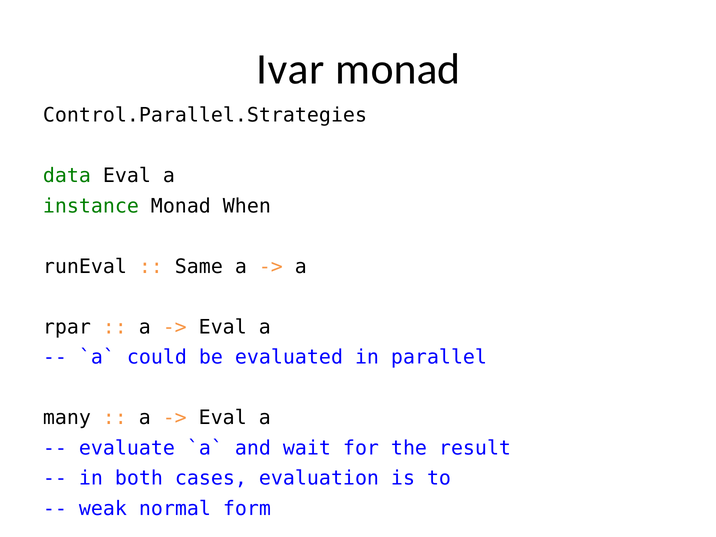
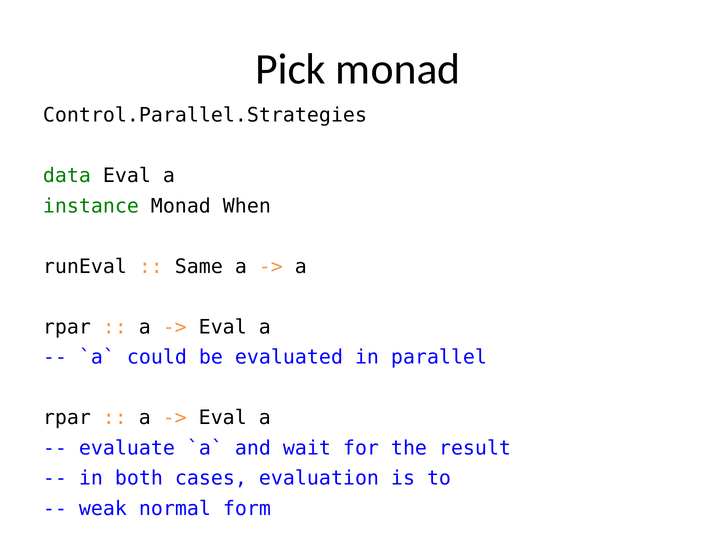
Ivar: Ivar -> Pick
many at (67, 418): many -> rpar
